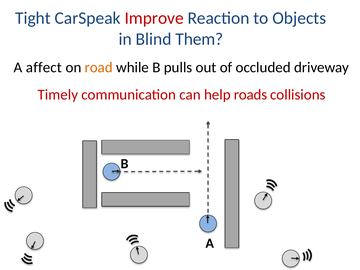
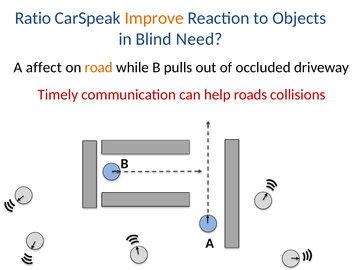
Tight: Tight -> Ratio
Improve colour: red -> orange
Them: Them -> Need
